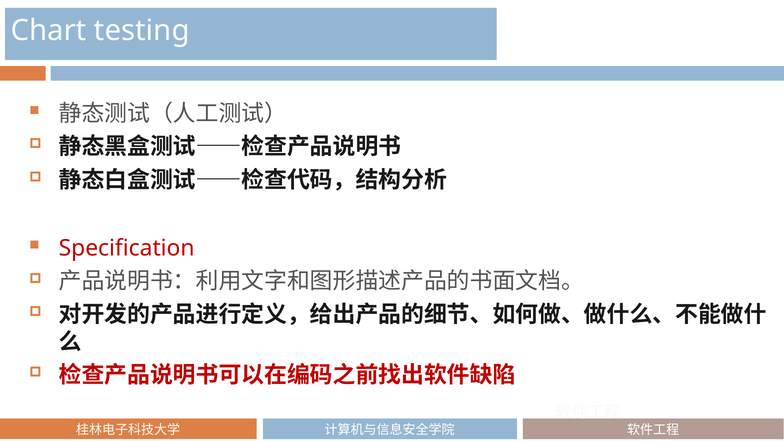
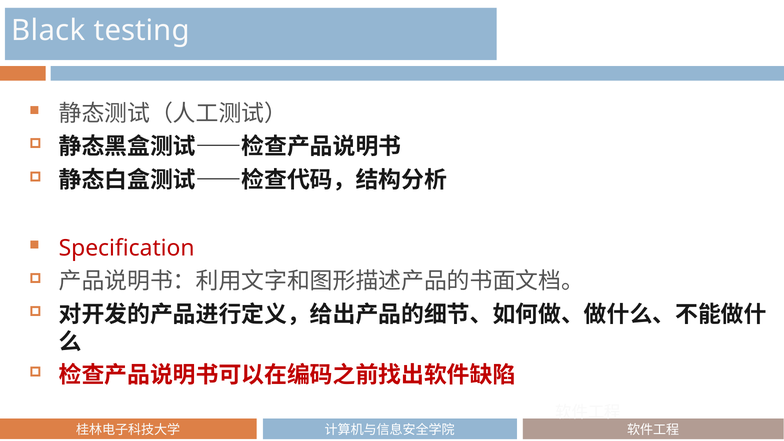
Chart: Chart -> Black
